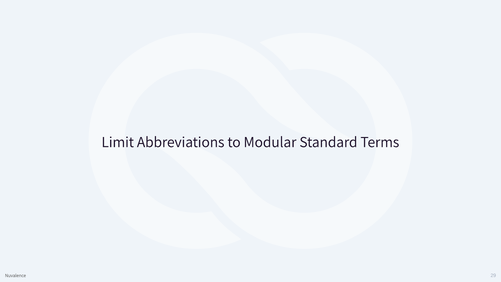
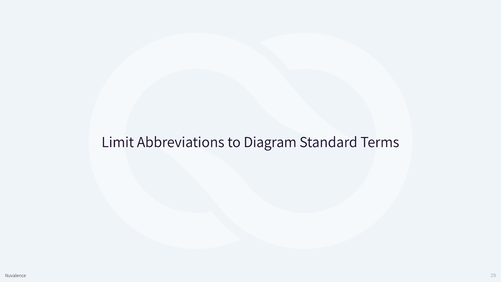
Modular: Modular -> Diagram
